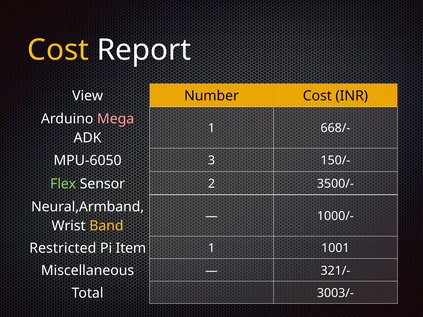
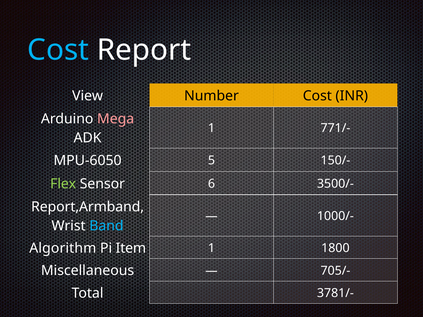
Cost at (58, 50) colour: yellow -> light blue
668/-: 668/- -> 771/-
3: 3 -> 5
2: 2 -> 6
Neural,Armband: Neural,Armband -> Report,Armband
Band colour: yellow -> light blue
Restricted: Restricted -> Algorithm
1001: 1001 -> 1800
321/-: 321/- -> 705/-
3003/-: 3003/- -> 3781/-
